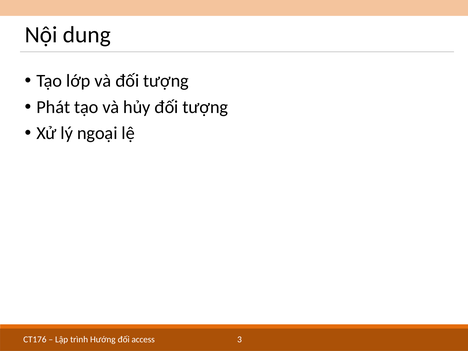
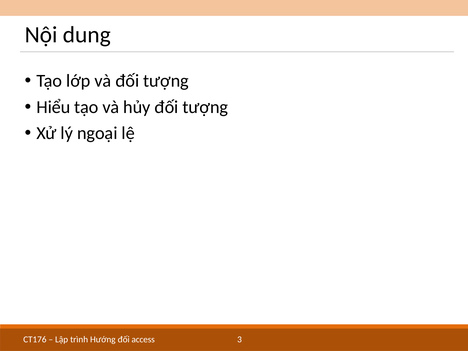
Phát: Phát -> Hiểu
